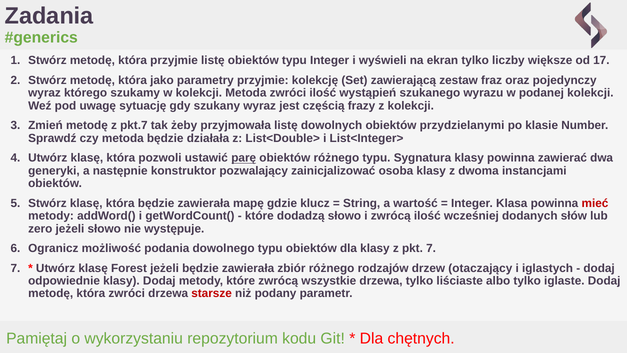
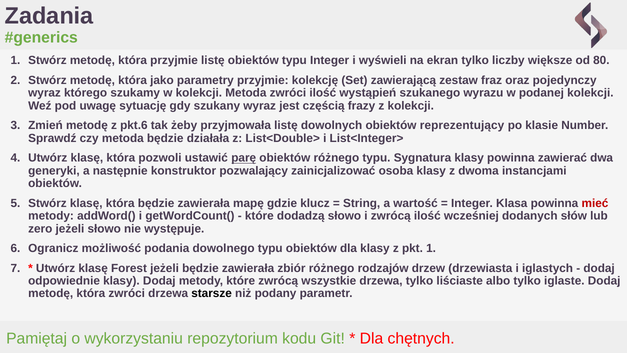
17: 17 -> 80
pkt.7: pkt.7 -> pkt.6
przydzielanymi: przydzielanymi -> reprezentujący
pkt 7: 7 -> 1
otaczający: otaczający -> drzewiasta
starsze colour: red -> black
